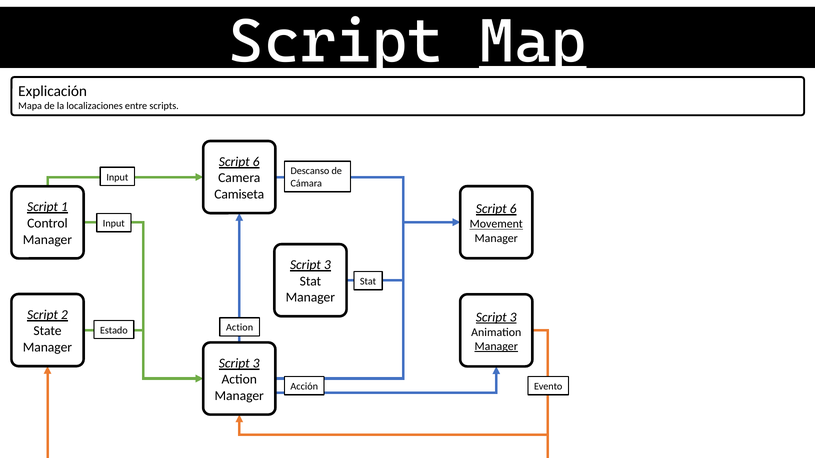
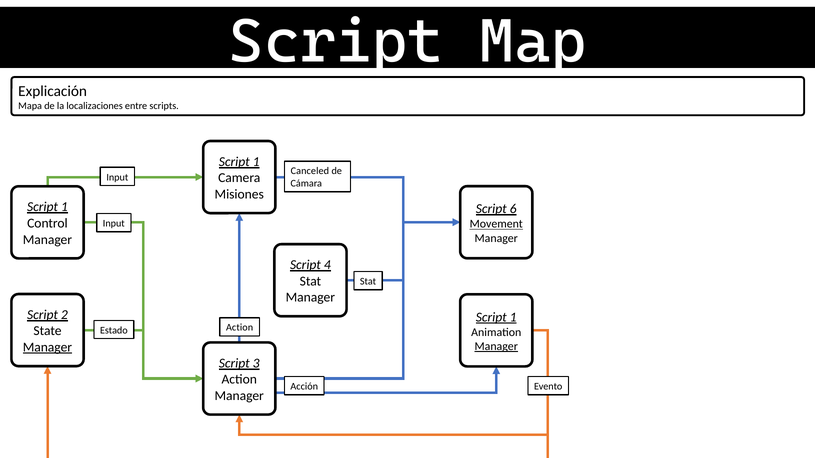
Map underline: present -> none
6 at (256, 162): 6 -> 1
Descanso: Descanso -> Canceled
Camiseta: Camiseta -> Misiones
3 at (327, 265): 3 -> 4
3 at (513, 317): 3 -> 1
Manager at (47, 348) underline: none -> present
